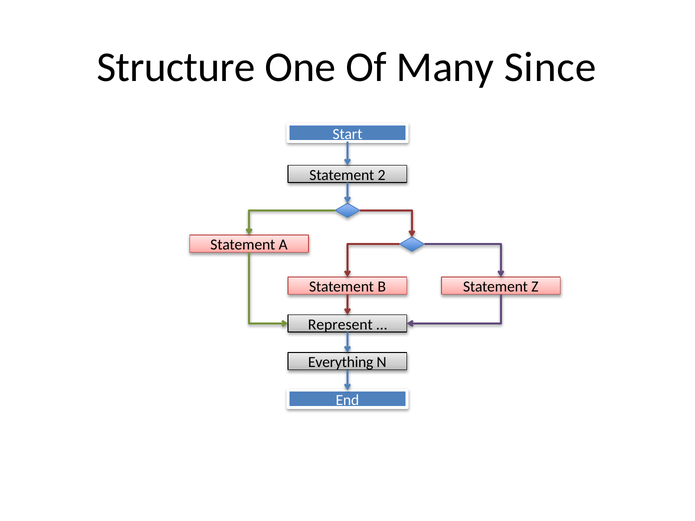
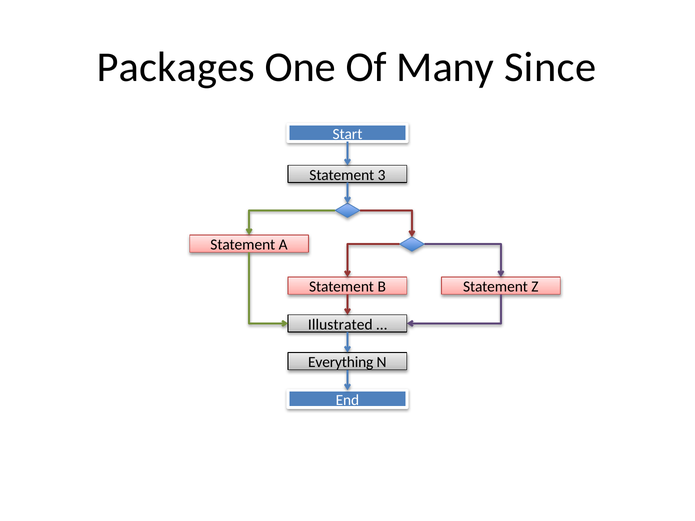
Structure: Structure -> Packages
2: 2 -> 3
Represent: Represent -> Illustrated
